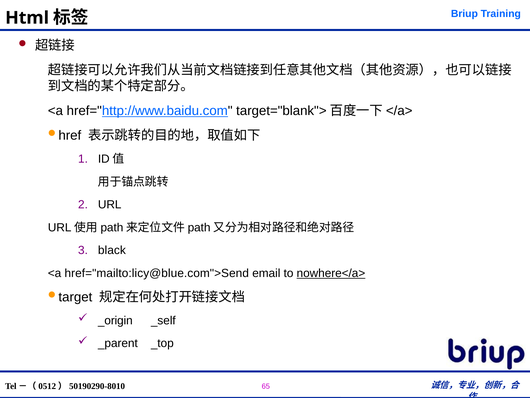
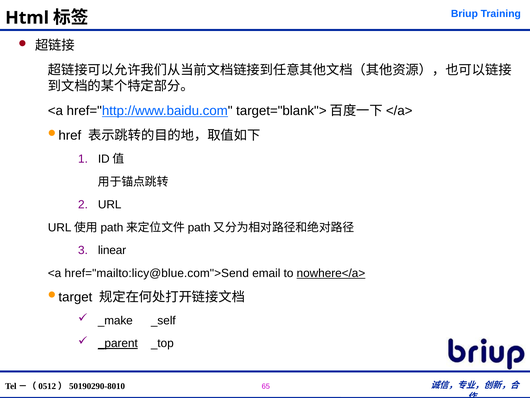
black: black -> linear
_origin: _origin -> _make
_parent underline: none -> present
